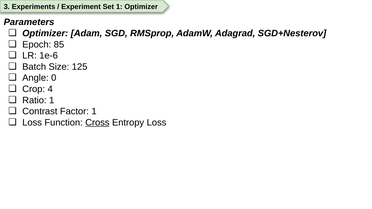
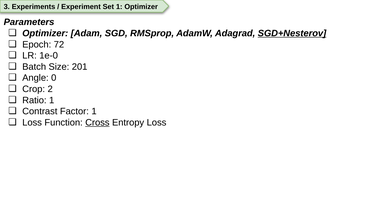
SGD+Nesterov underline: none -> present
85: 85 -> 72
1e-6: 1e-6 -> 1e-0
125: 125 -> 201
4: 4 -> 2
